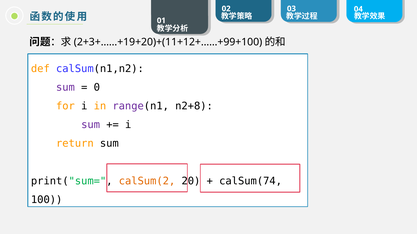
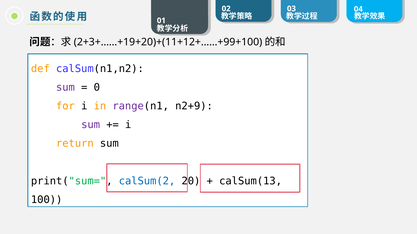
n2+8: n2+8 -> n2+9
calSum(2 colour: orange -> blue
calSum(74: calSum(74 -> calSum(13
